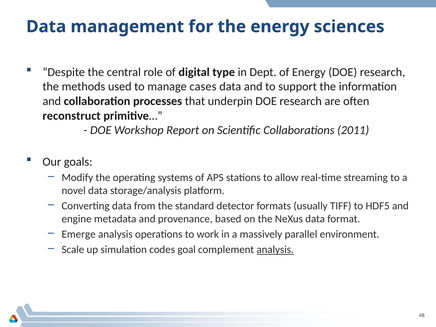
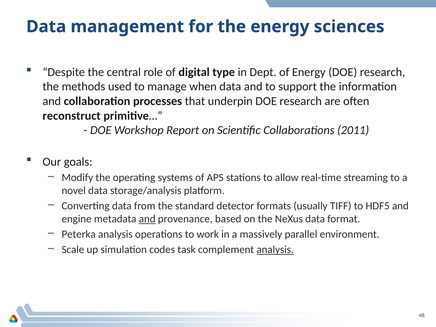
cases: cases -> when
and at (147, 219) underline: none -> present
Emerge: Emerge -> Peterka
goal: goal -> task
